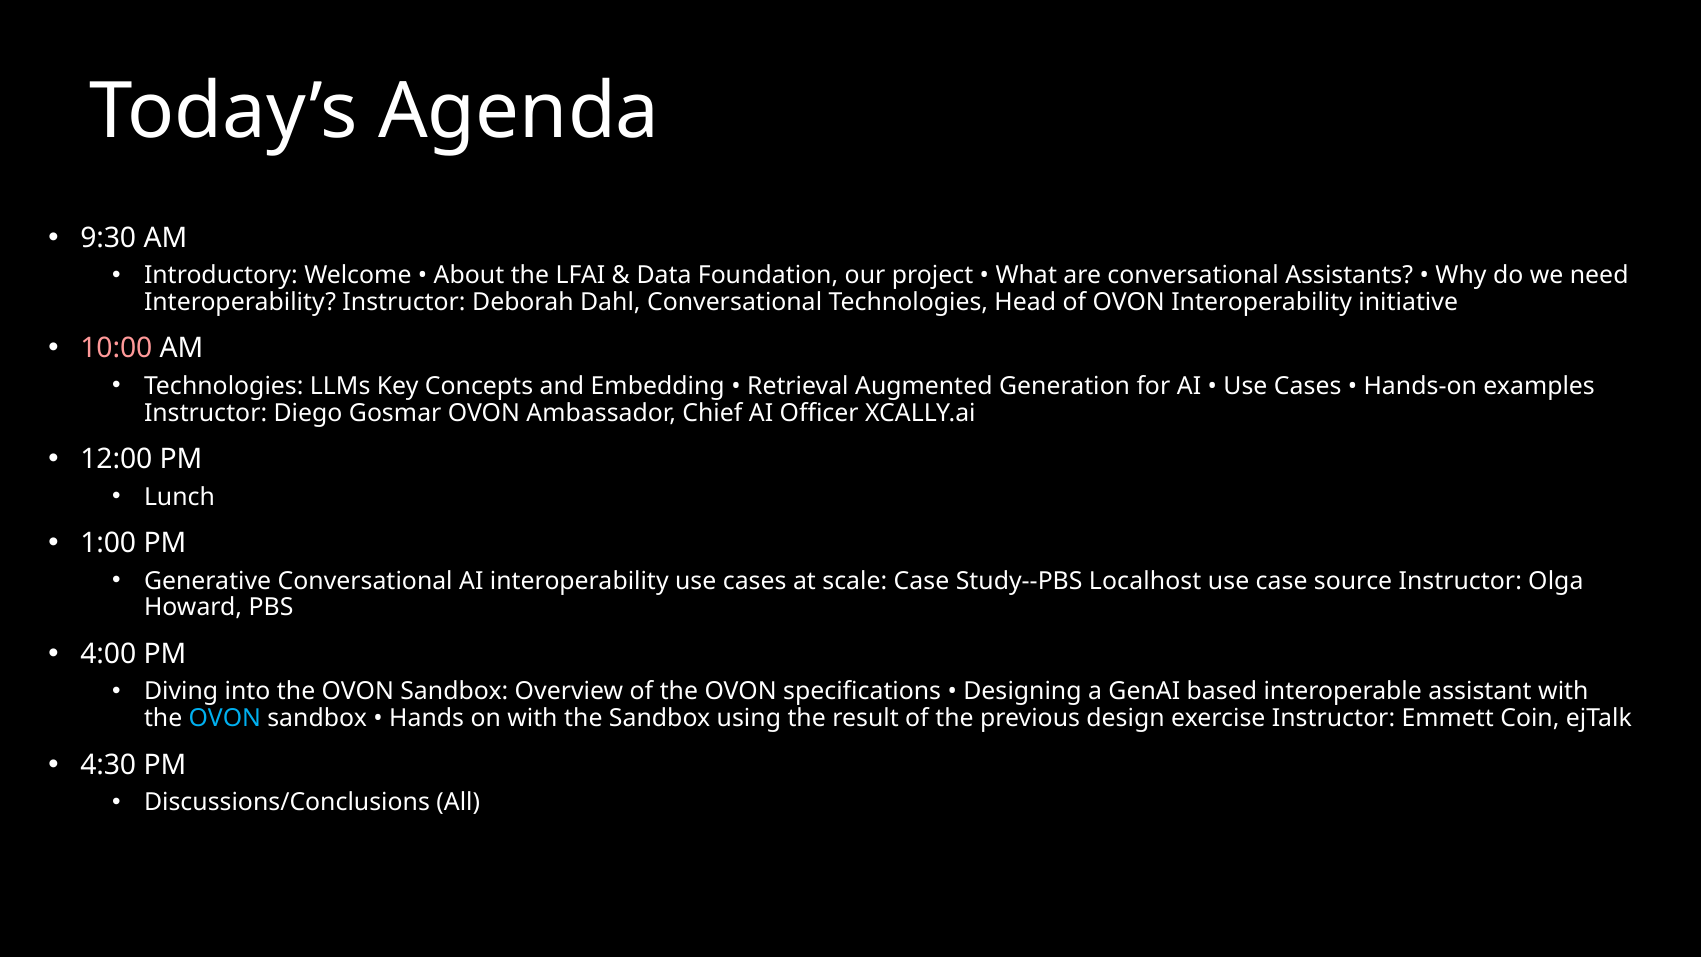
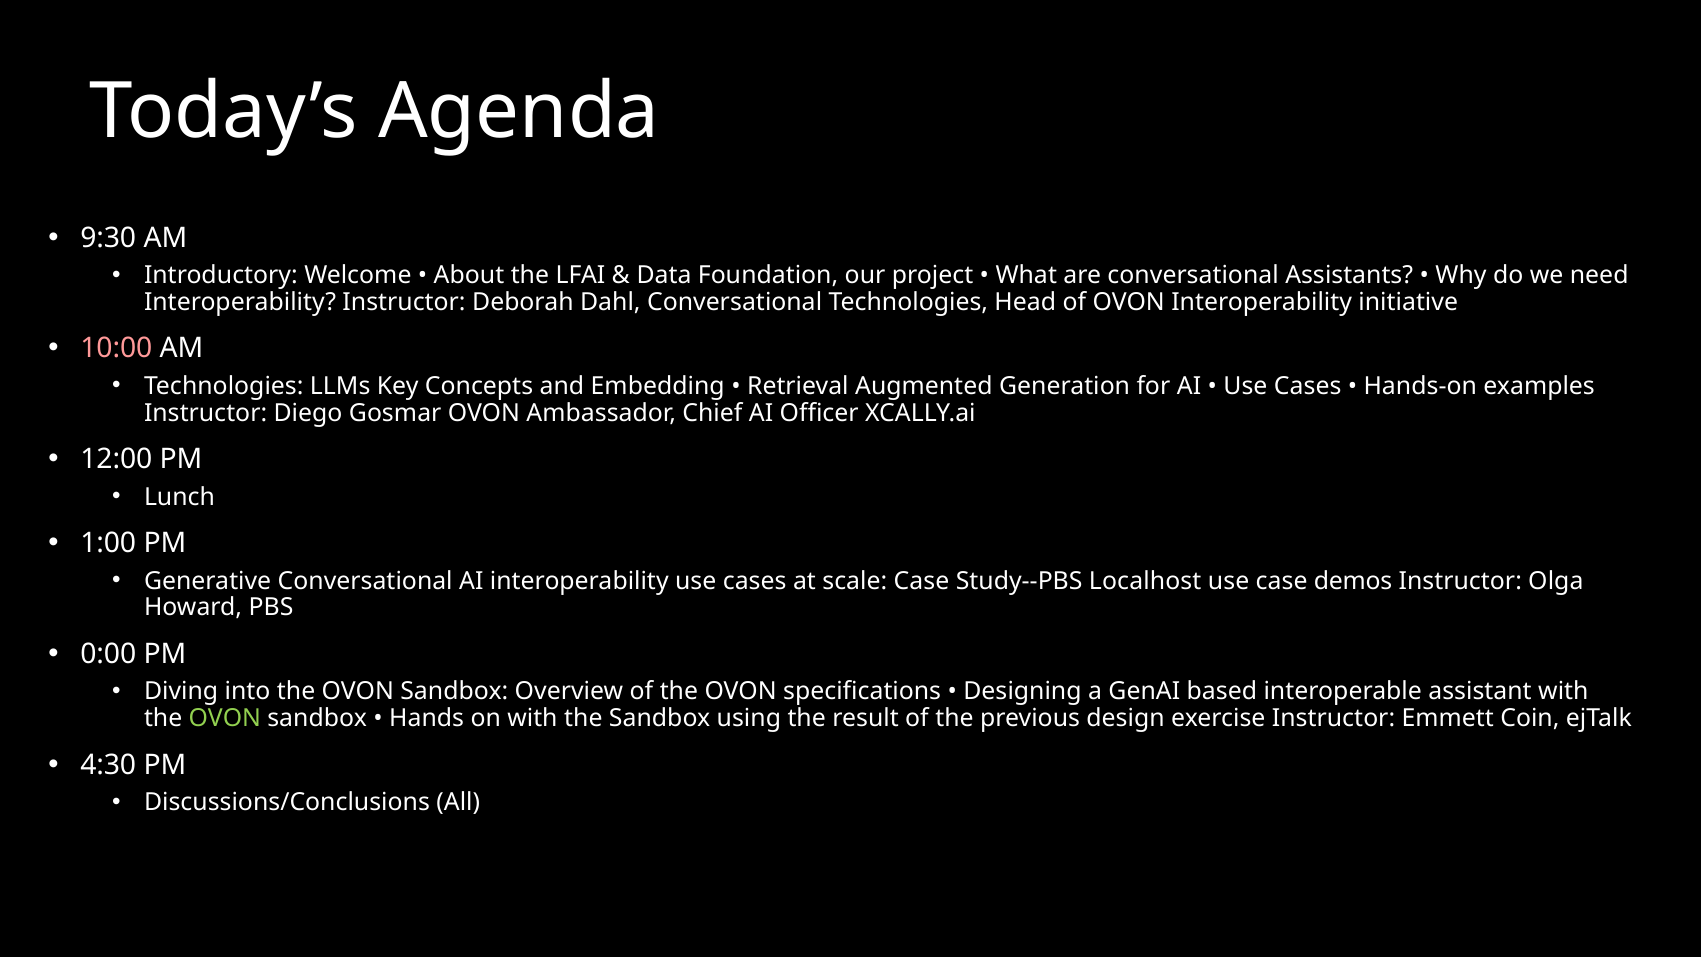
source: source -> demos
4:00: 4:00 -> 0:00
OVON at (225, 718) colour: light blue -> light green
